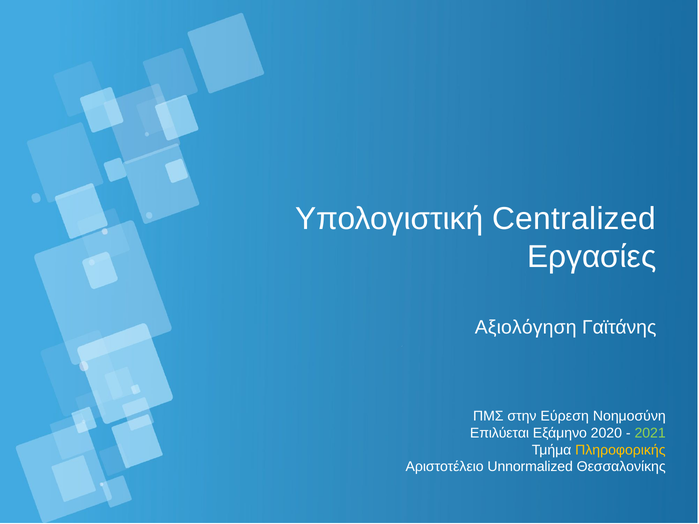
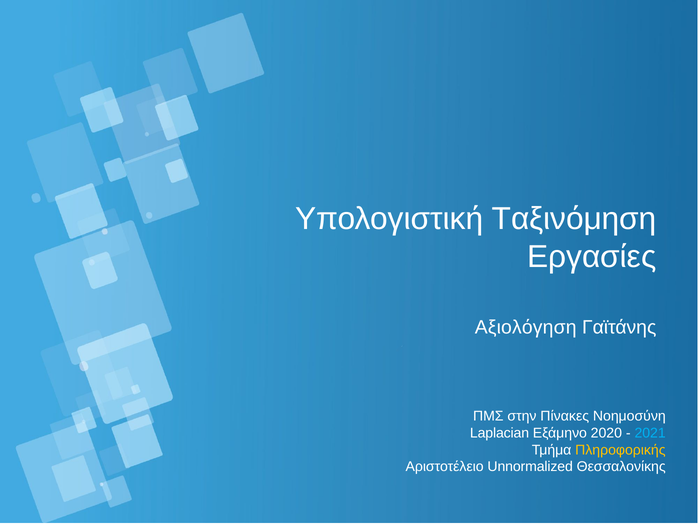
Centralized: Centralized -> Ταξινόμηση
Εύρεση: Εύρεση -> Πίνακες
Επιλύεται: Επιλύεται -> Laplacian
2021 colour: light green -> light blue
